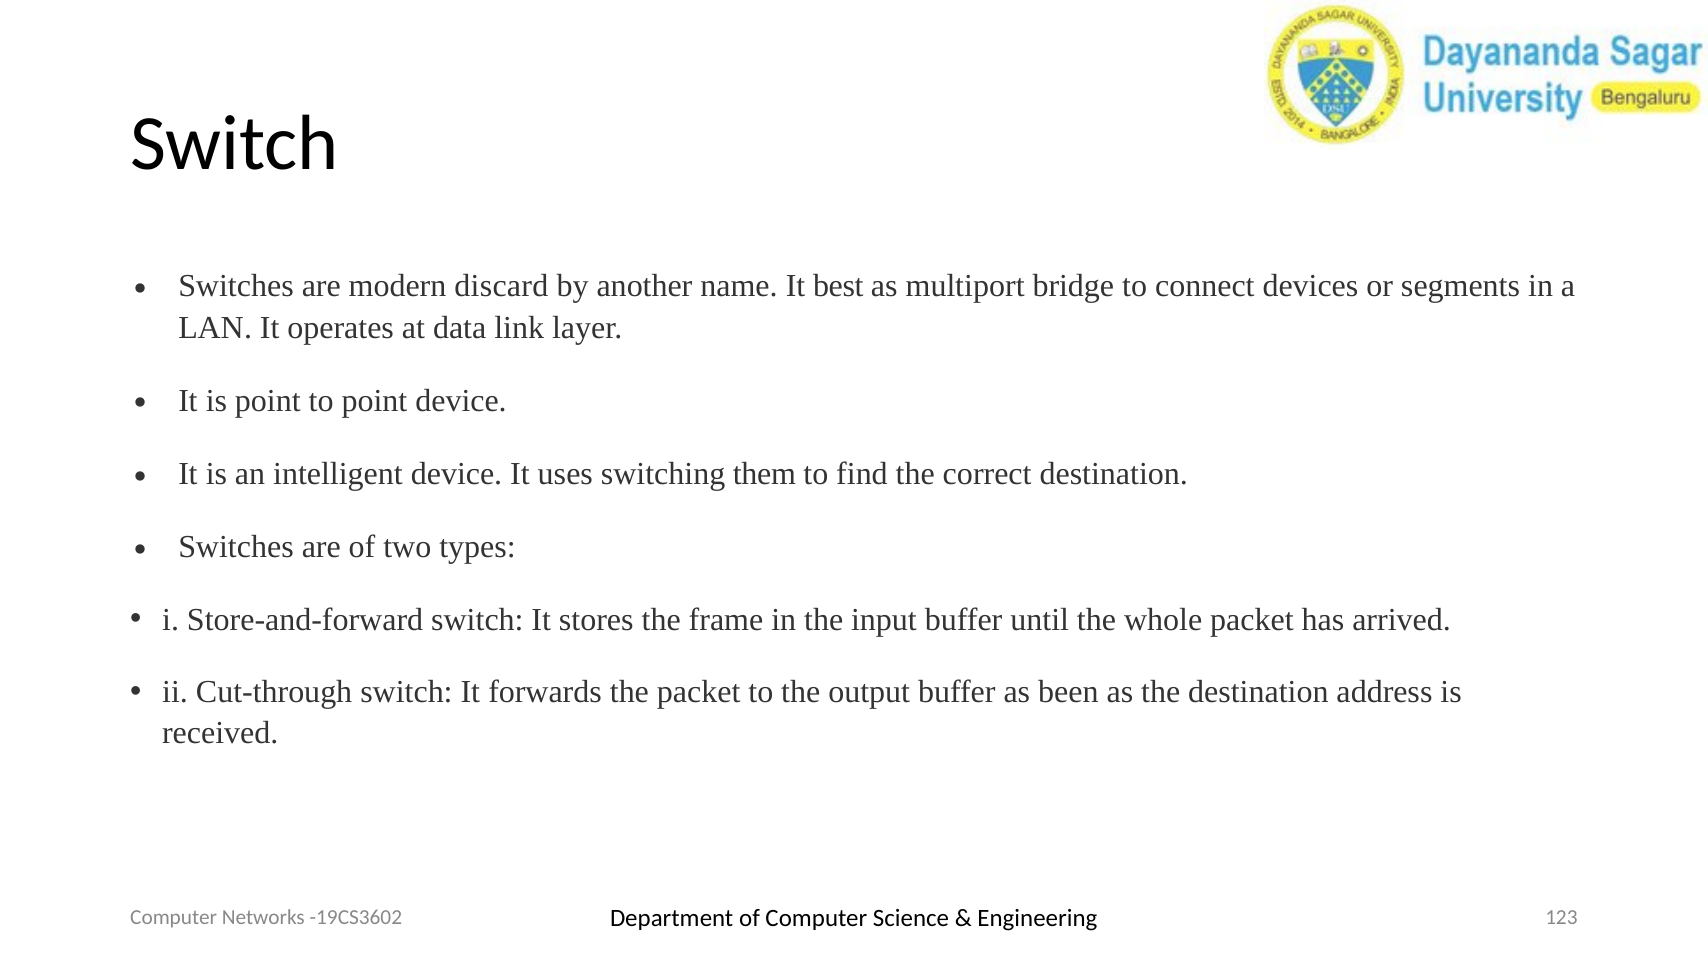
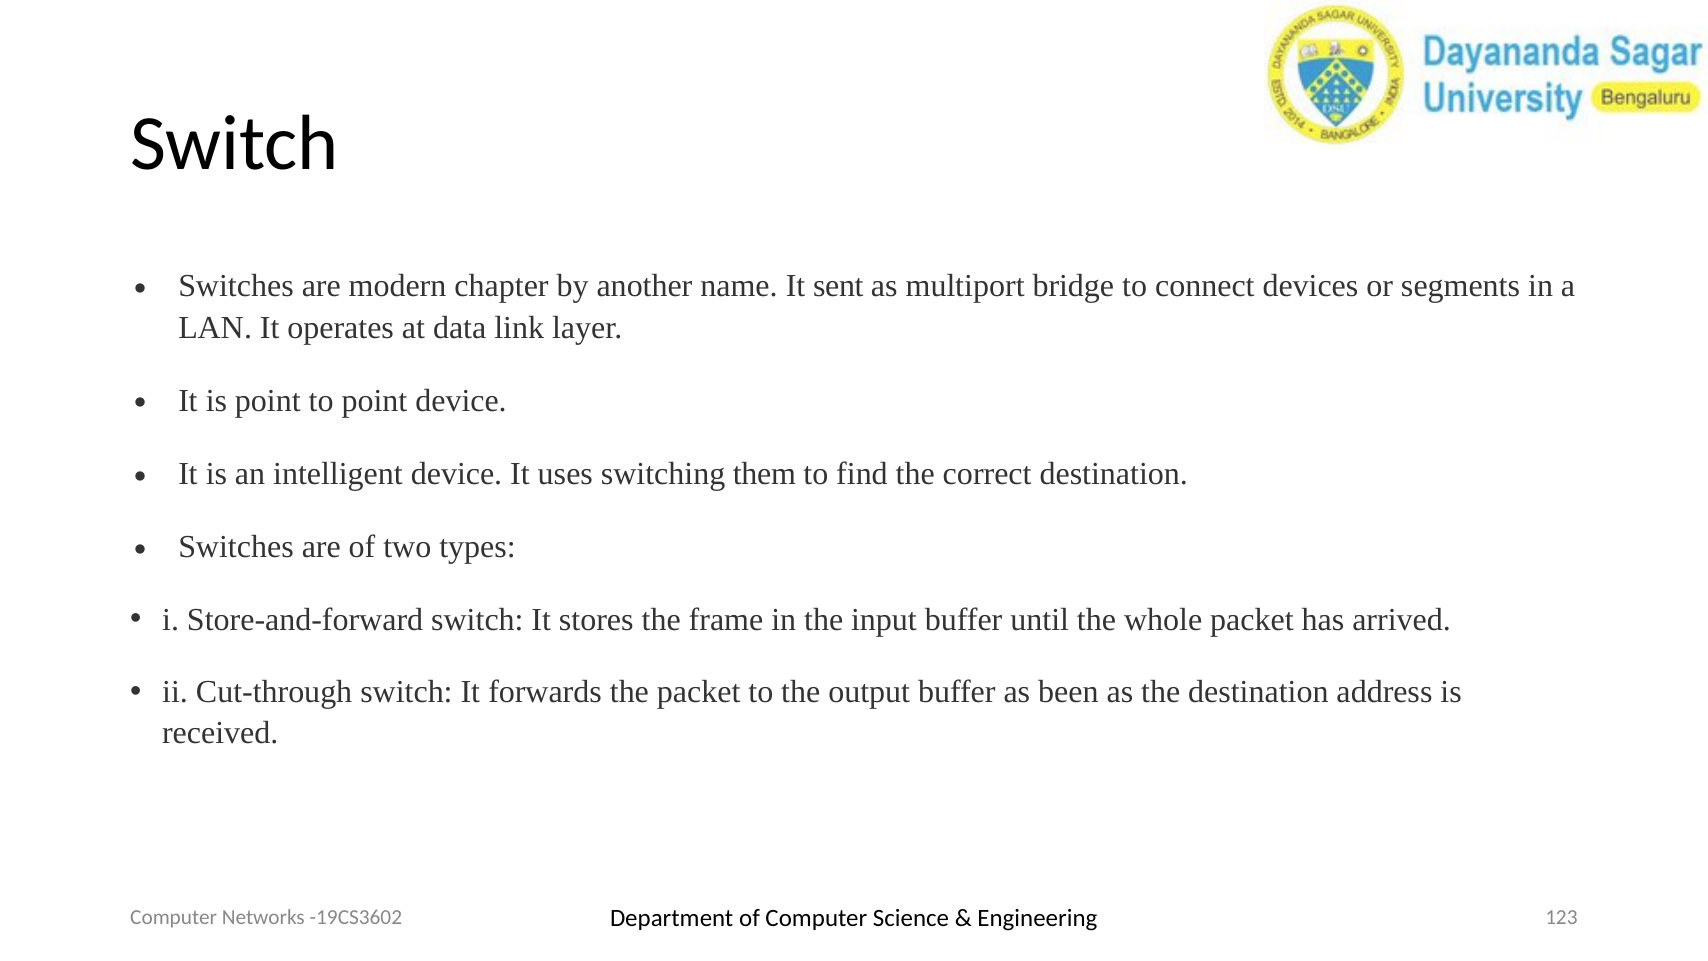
discard: discard -> chapter
best: best -> sent
